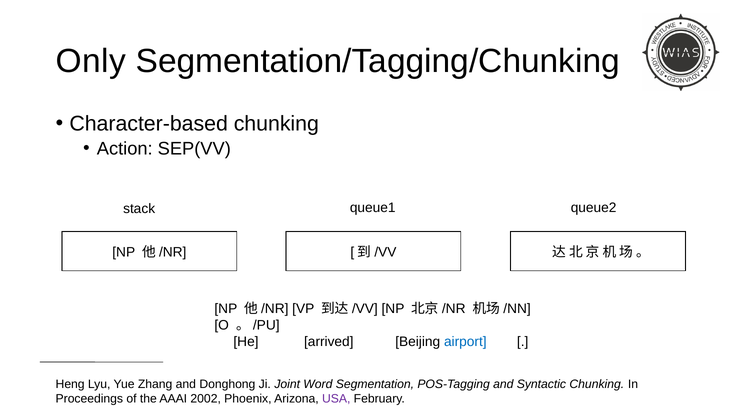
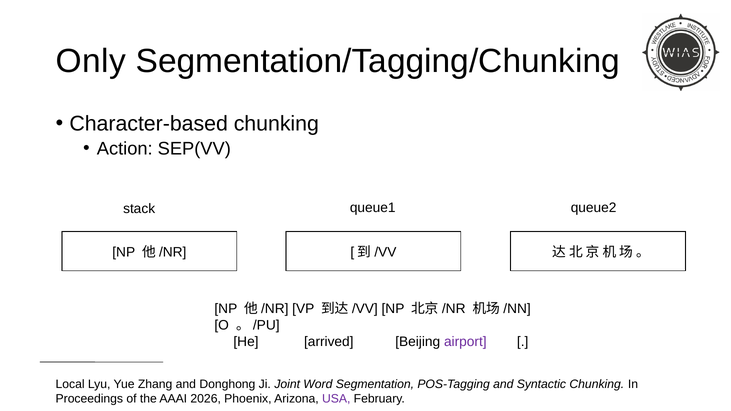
airport colour: blue -> purple
Heng: Heng -> Local
2002: 2002 -> 2026
